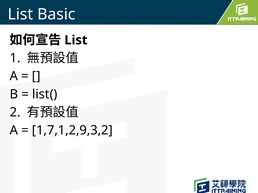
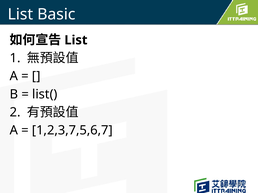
1,7,1,2,9,3,2: 1,7,1,2,9,3,2 -> 1,2,3,7,5,6,7
